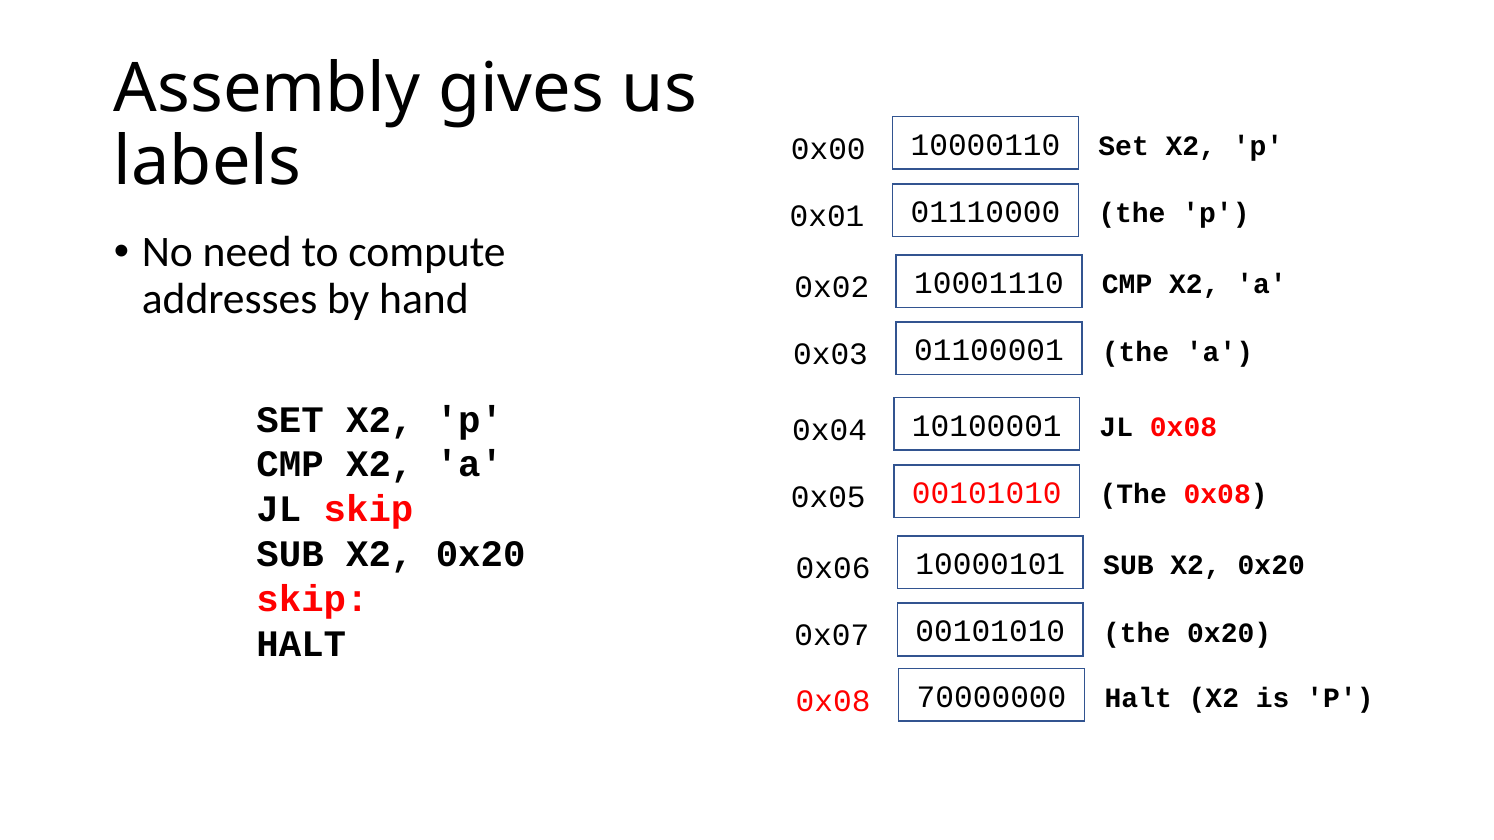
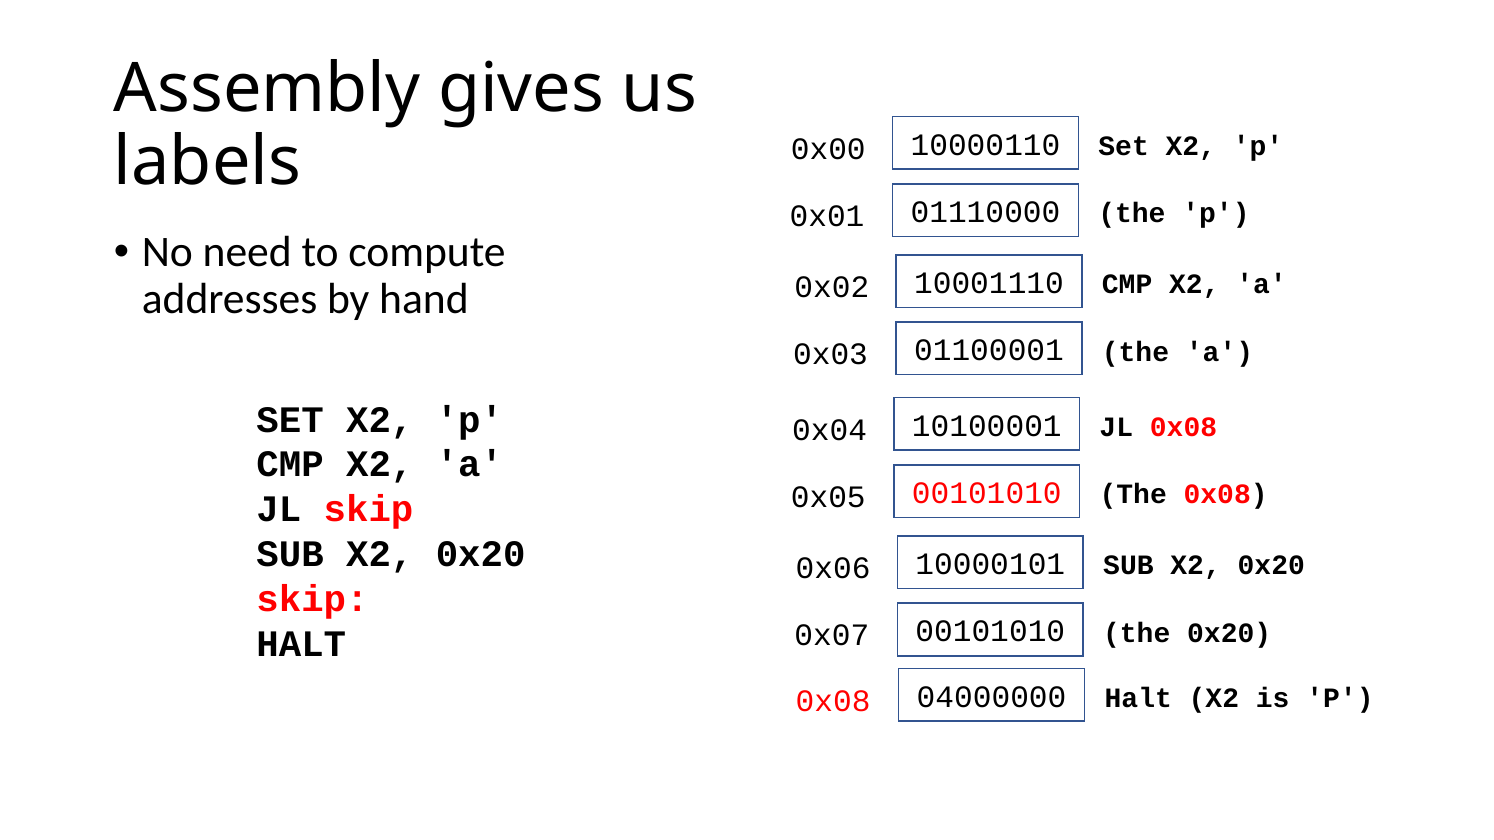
70000000: 70000000 -> 04000000
